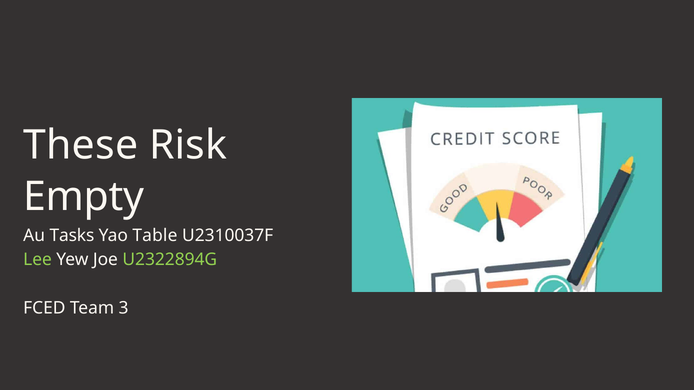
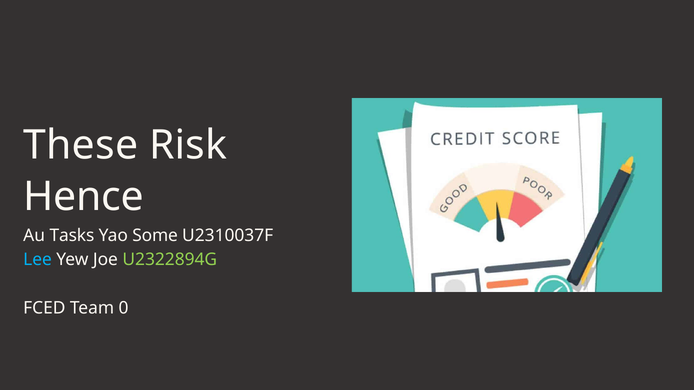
Empty: Empty -> Hence
Table: Table -> Some
Lee colour: light green -> light blue
3: 3 -> 0
